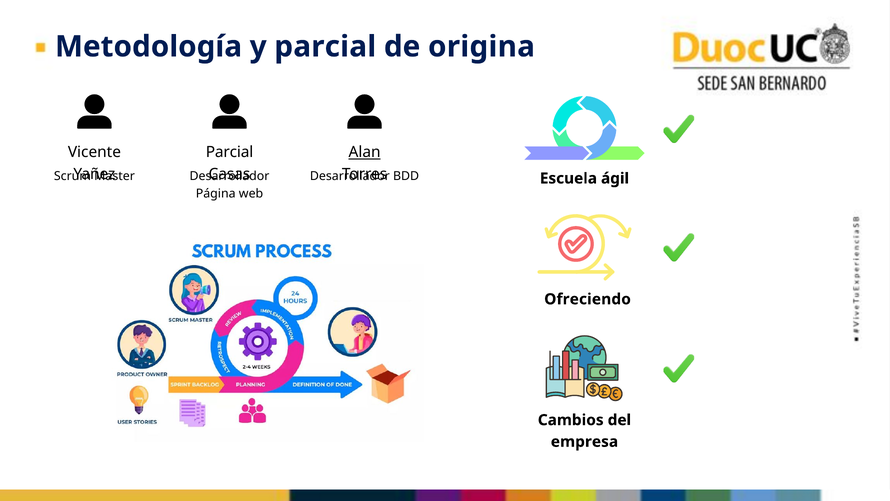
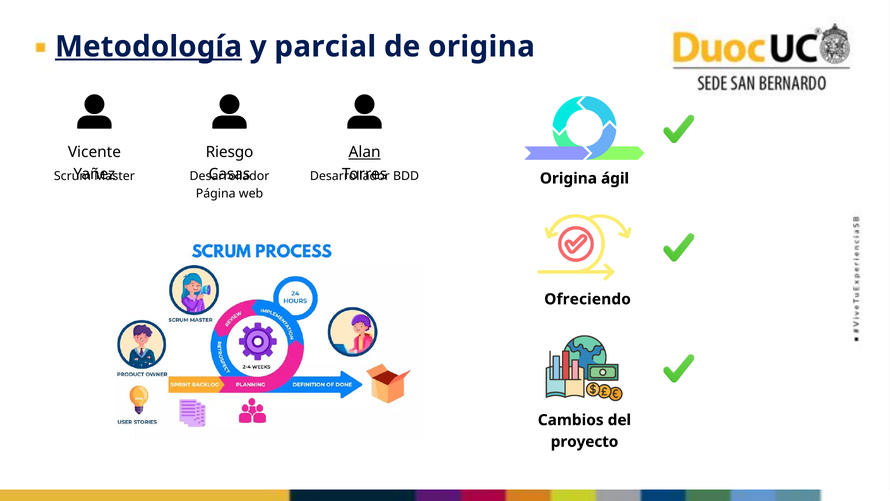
Metodología underline: none -> present
Parcial at (230, 152): Parcial -> Riesgo
BDD Escuela: Escuela -> Origina
empresa: empresa -> proyecto
